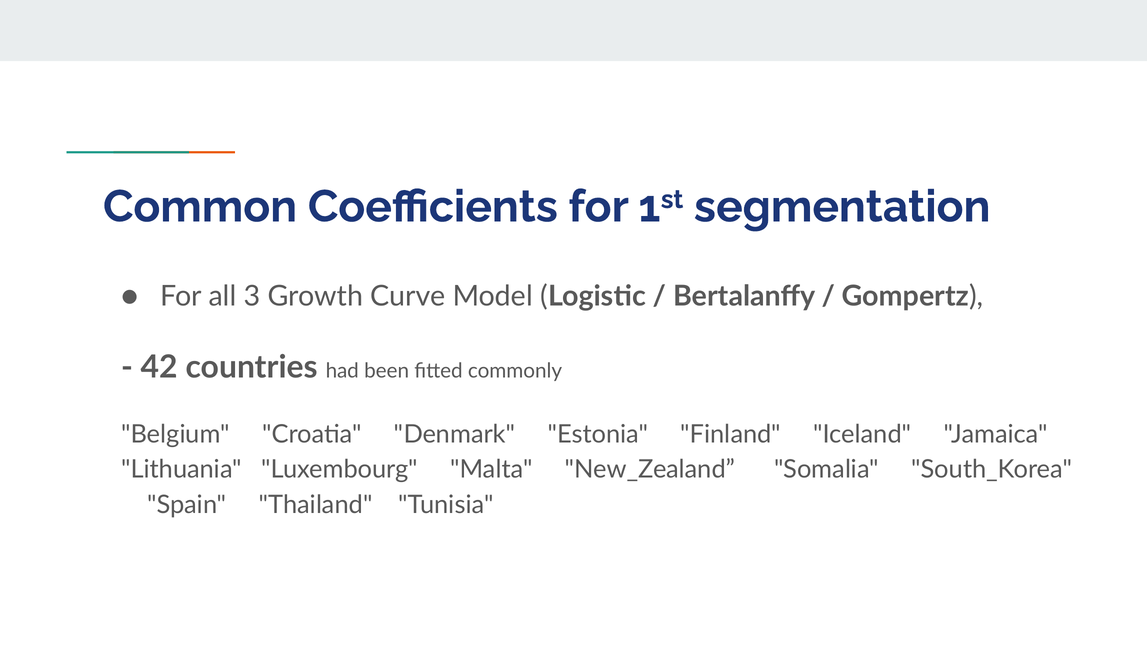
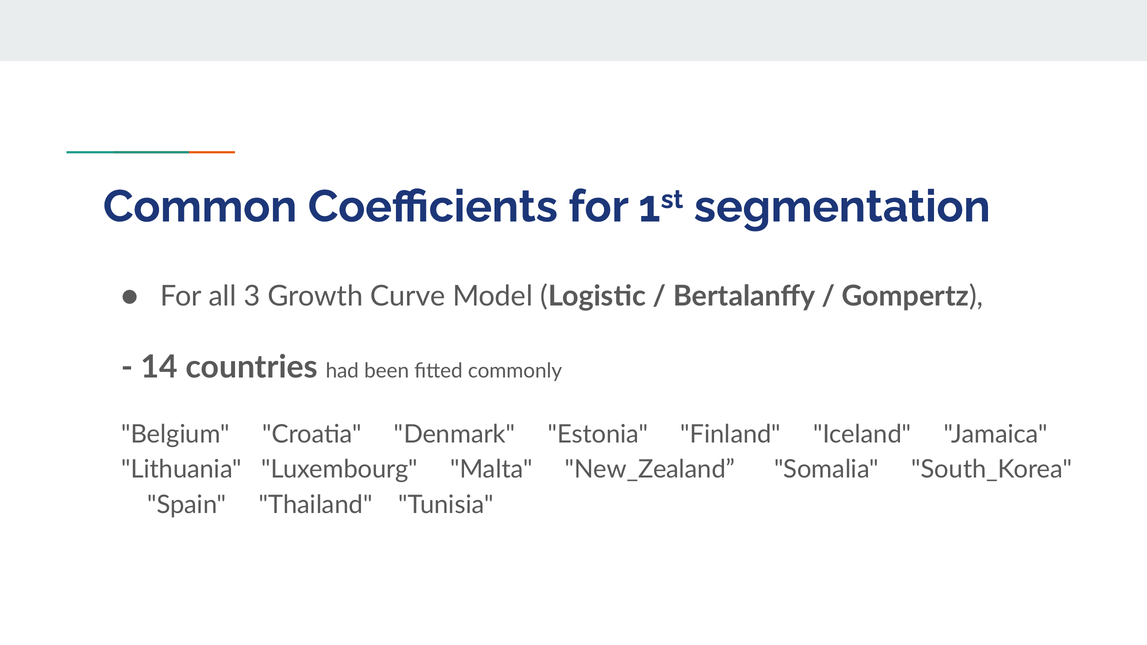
42: 42 -> 14
